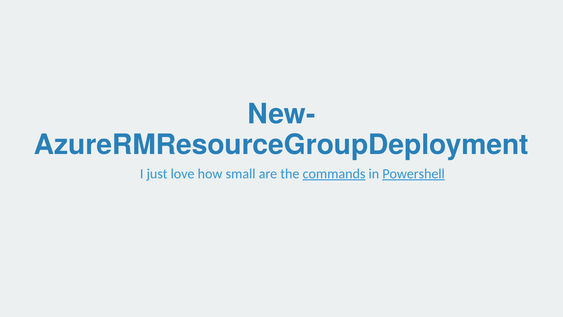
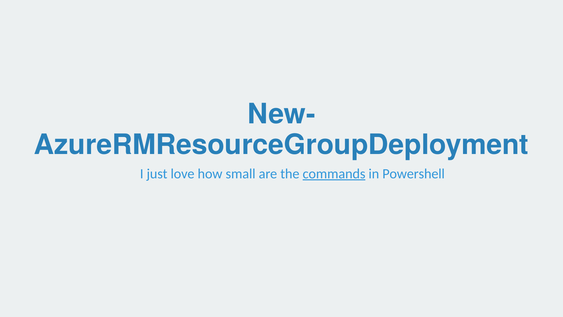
Powershell underline: present -> none
